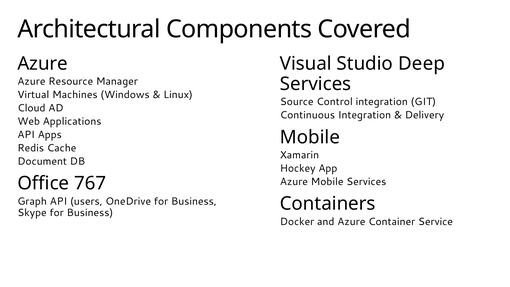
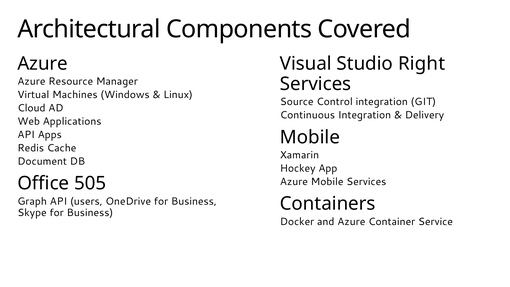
Deep: Deep -> Right
767: 767 -> 505
